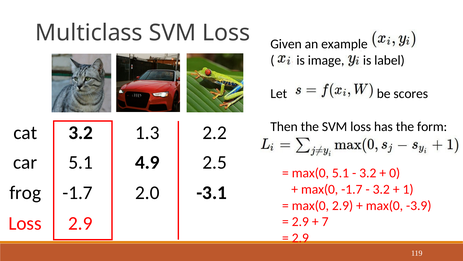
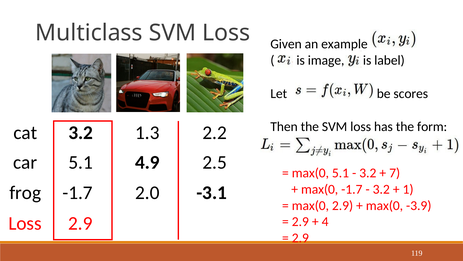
0: 0 -> 7
7: 7 -> 4
